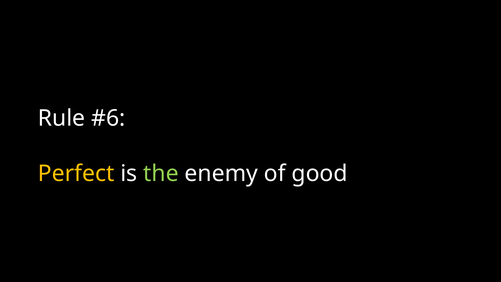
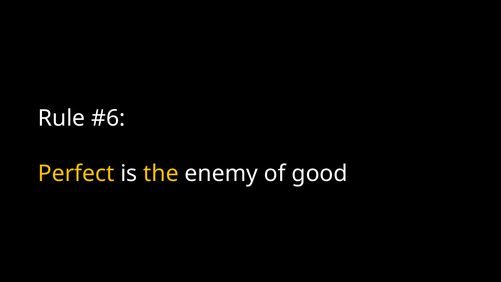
the colour: light green -> yellow
